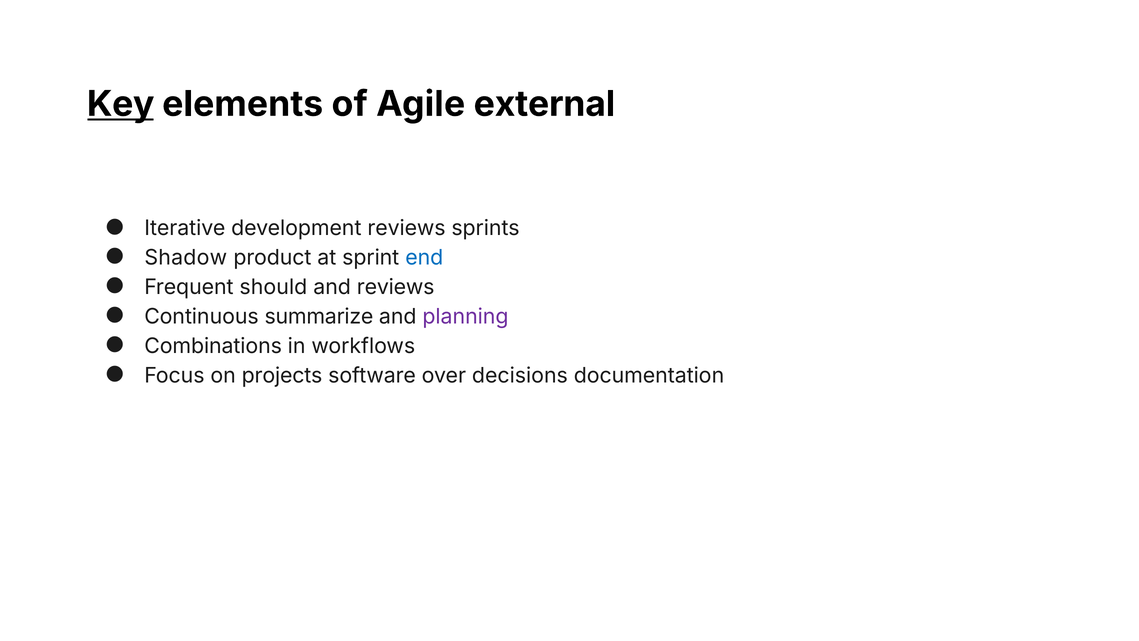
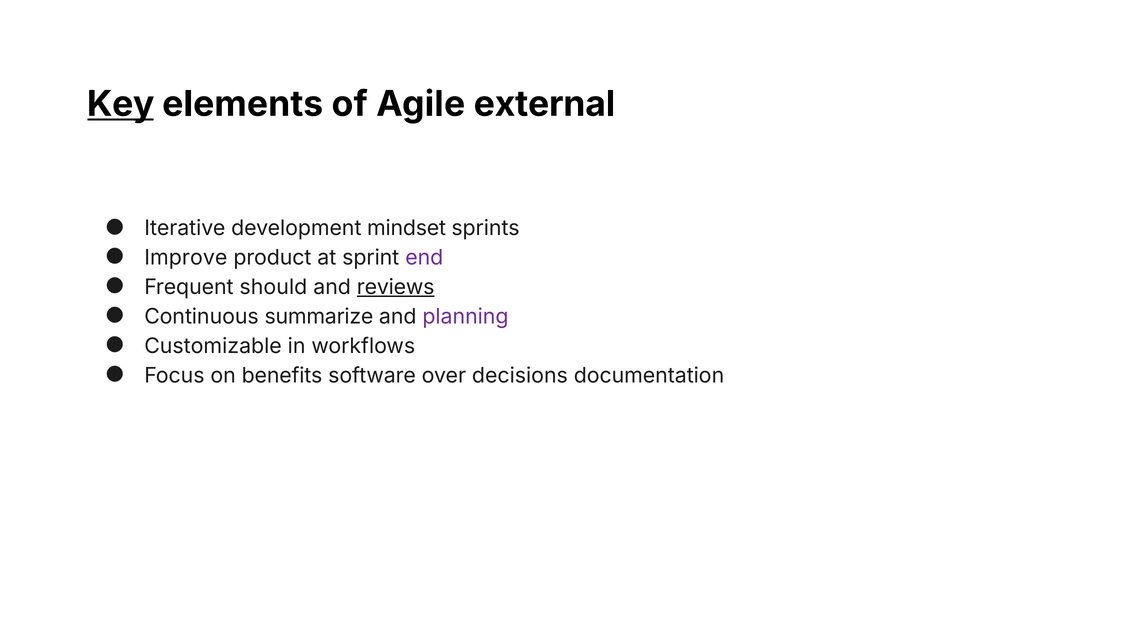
development reviews: reviews -> mindset
Shadow: Shadow -> Improve
end colour: blue -> purple
reviews at (396, 287) underline: none -> present
Combinations: Combinations -> Customizable
projects: projects -> benefits
